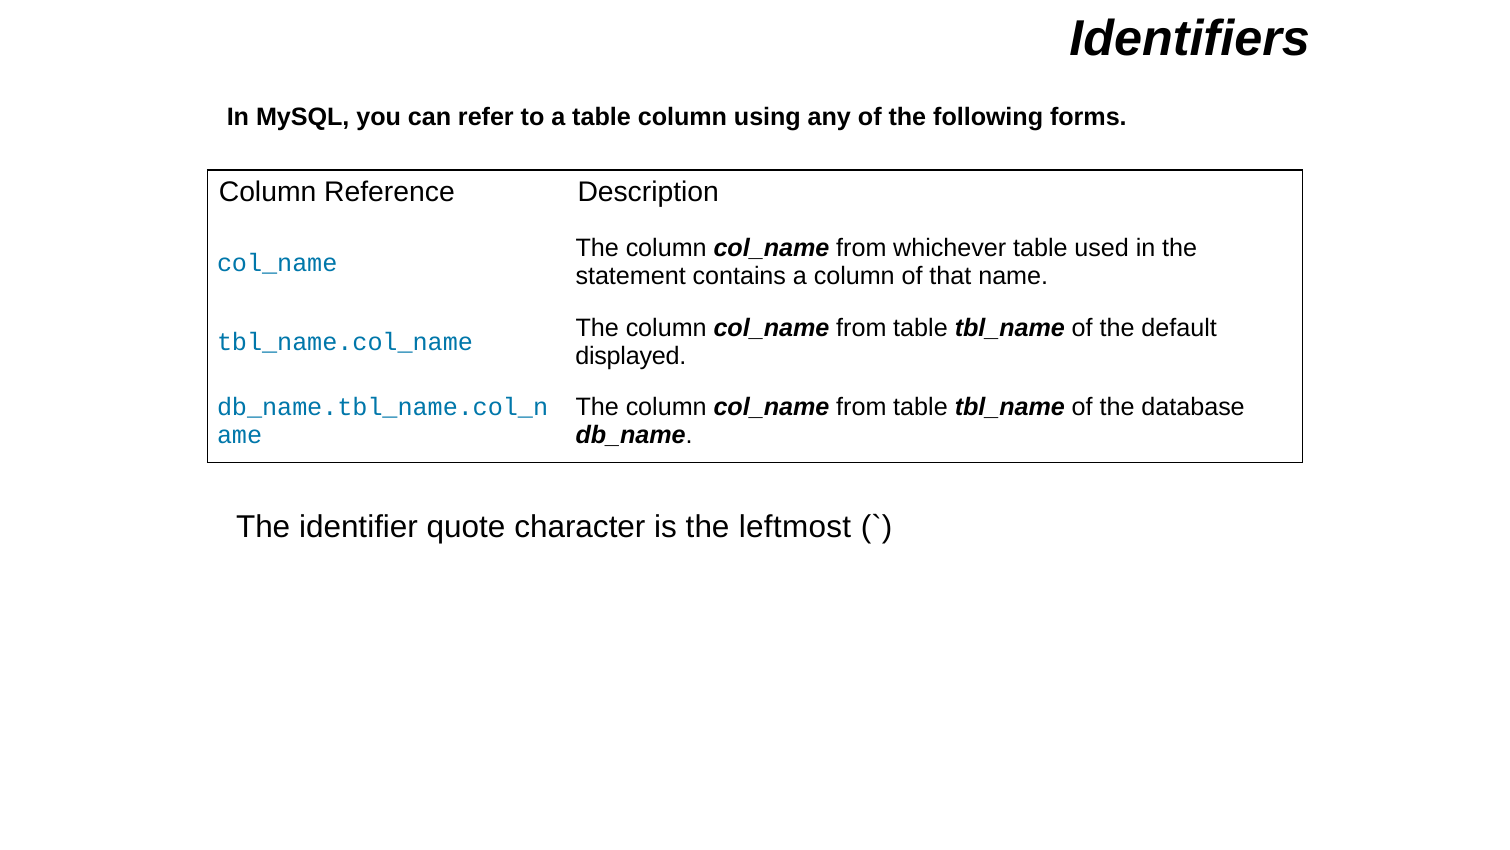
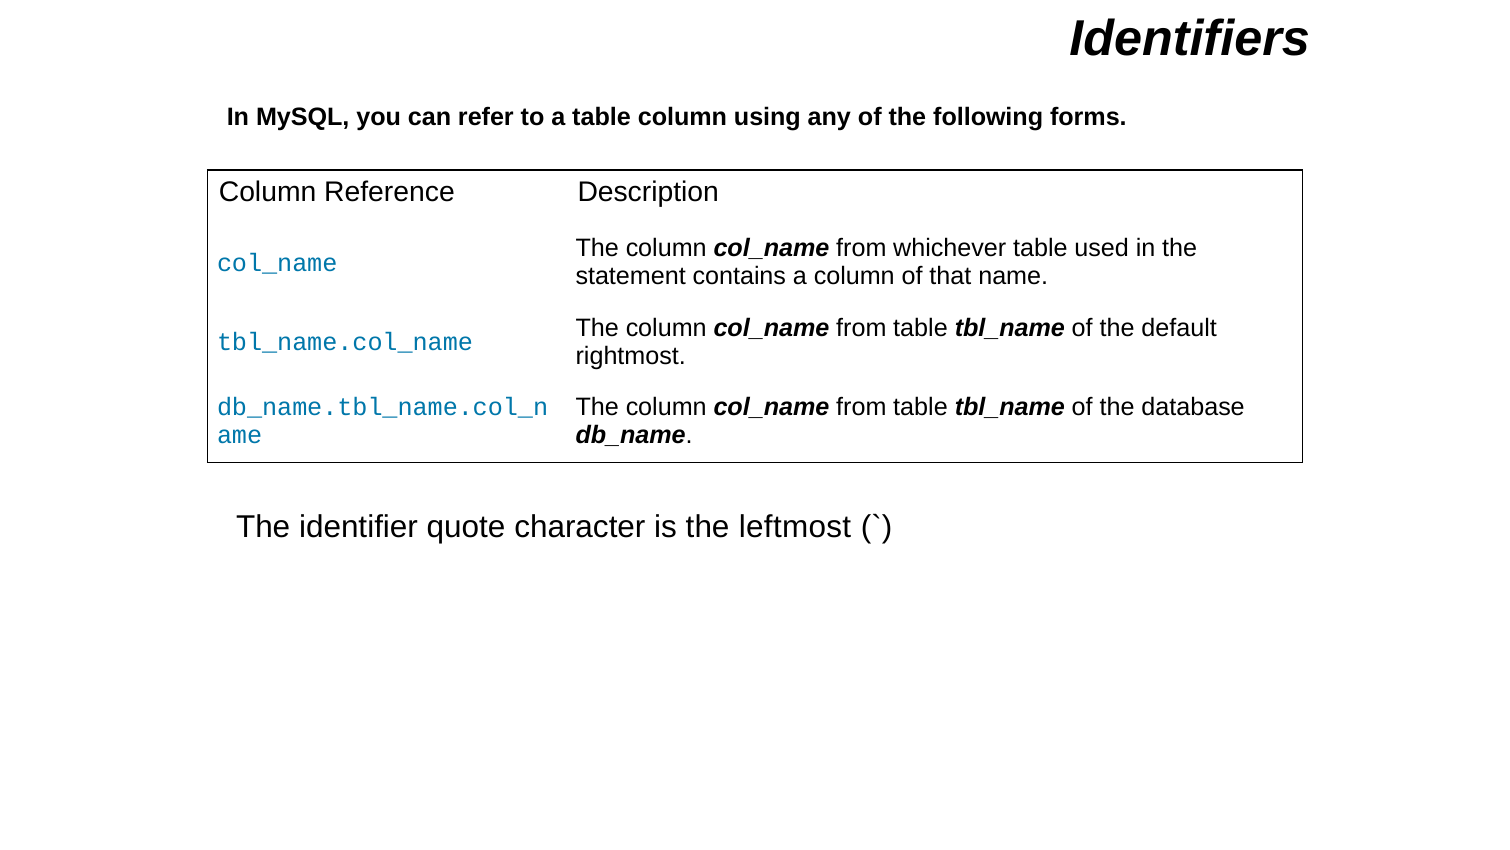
displayed: displayed -> rightmost
